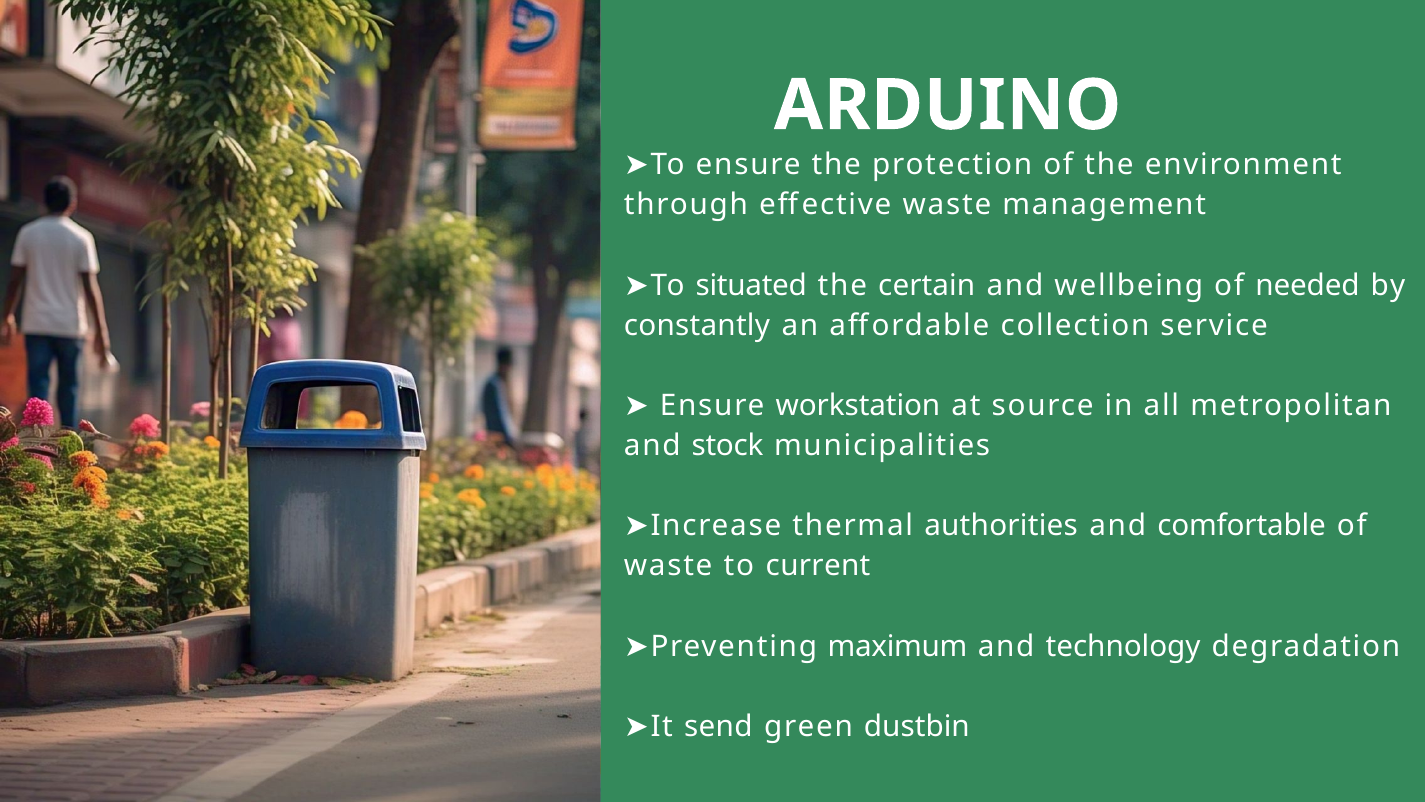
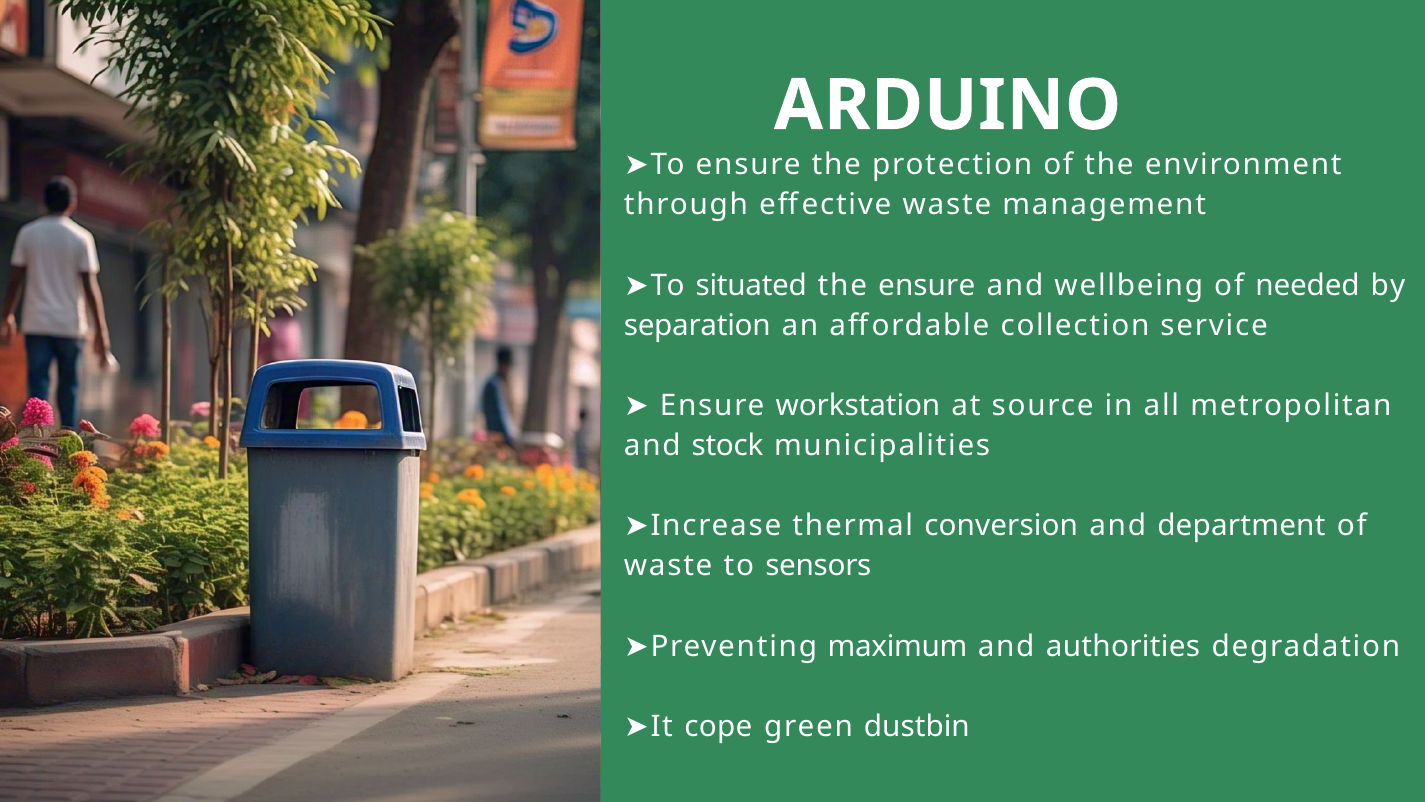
the certain: certain -> ensure
constantly: constantly -> separation
authorities: authorities -> conversion
comfortable: comfortable -> department
current: current -> sensors
technology: technology -> authorities
send: send -> cope
